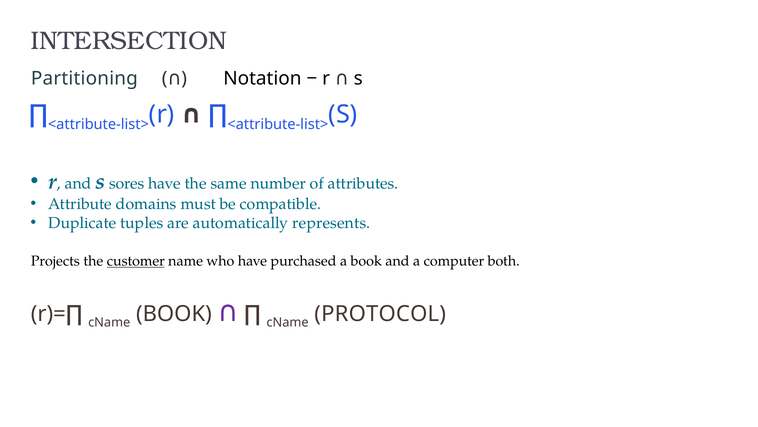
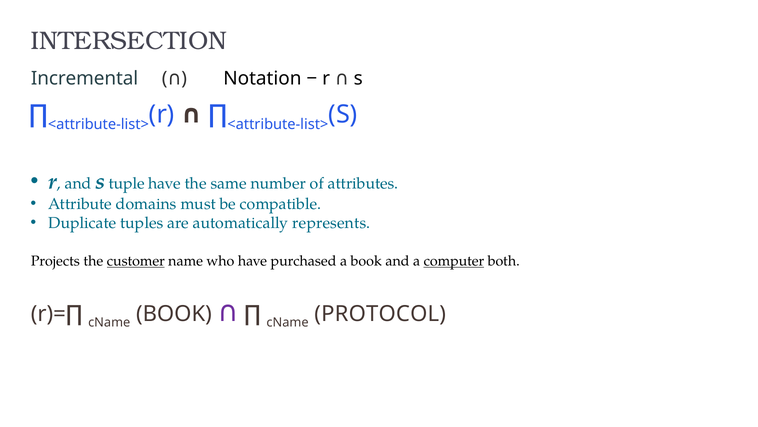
Partitioning: Partitioning -> Incremental
sores: sores -> tuple
computer underline: none -> present
